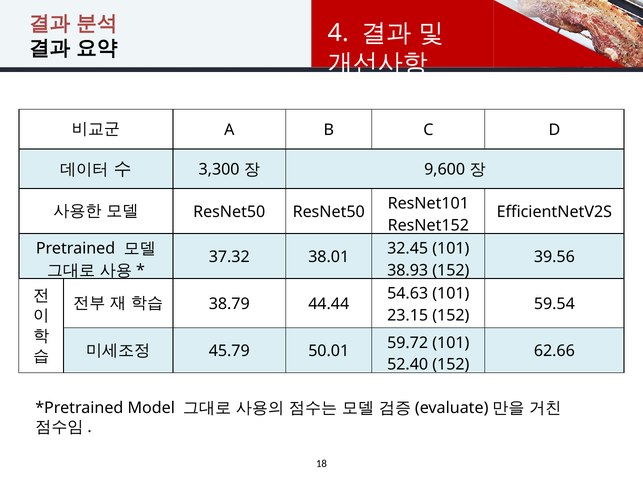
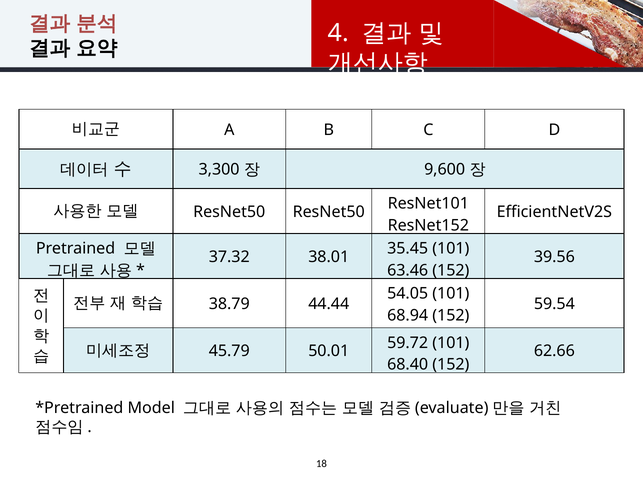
32.45: 32.45 -> 35.45
38.93: 38.93 -> 63.46
54.63: 54.63 -> 54.05
23.15: 23.15 -> 68.94
52.40: 52.40 -> 68.40
